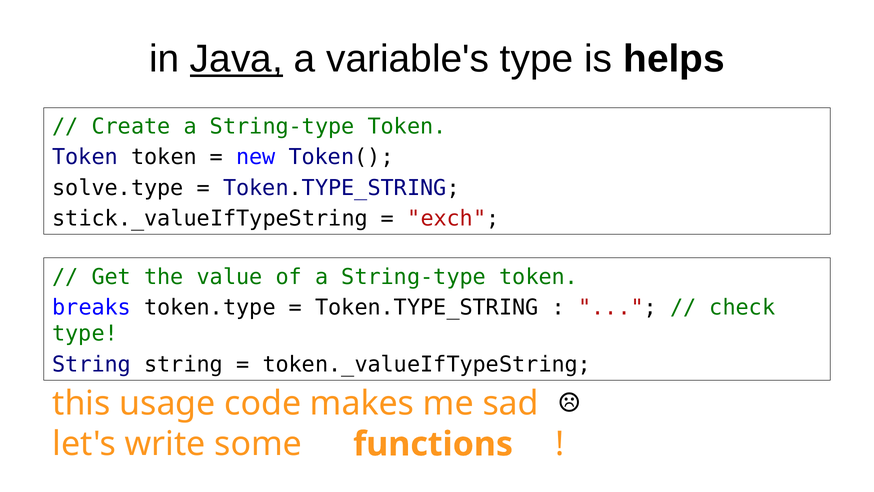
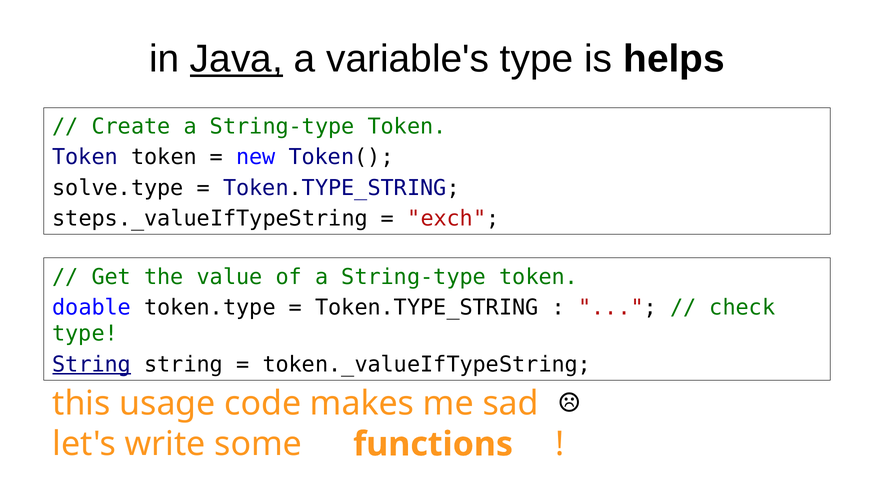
stick._valueIfTypeString: stick._valueIfTypeString -> steps._valueIfTypeString
breaks: breaks -> doable
String at (92, 364) underline: none -> present
